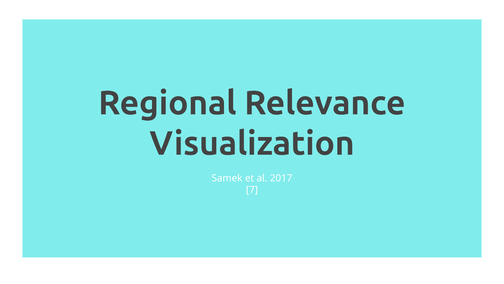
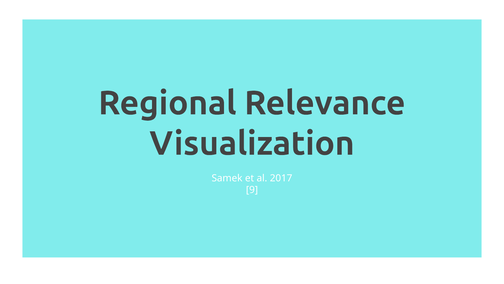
7: 7 -> 9
